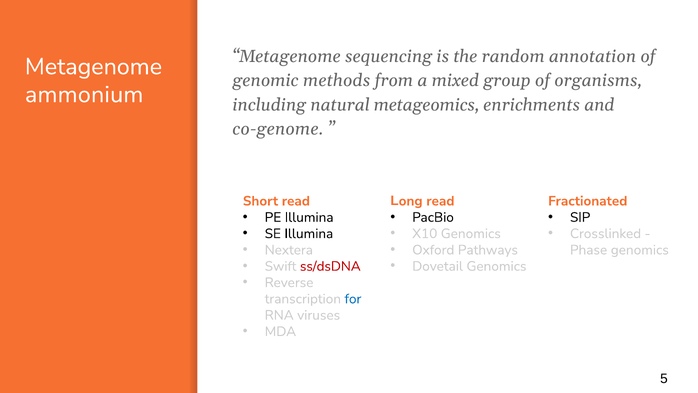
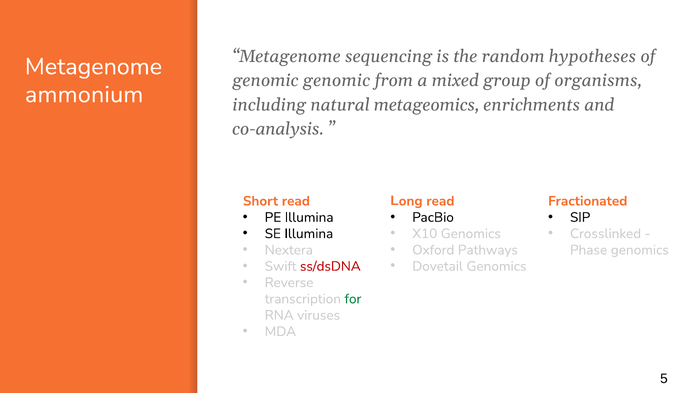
annotation: annotation -> hypotheses
genomic methods: methods -> genomic
co-genome: co-genome -> co-analysis
for colour: blue -> green
